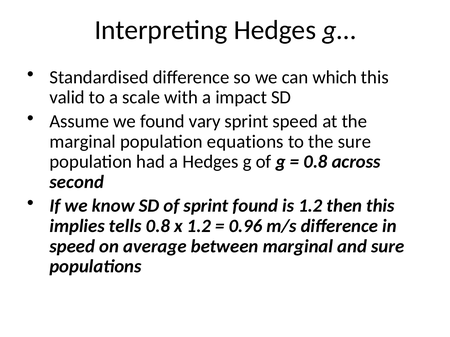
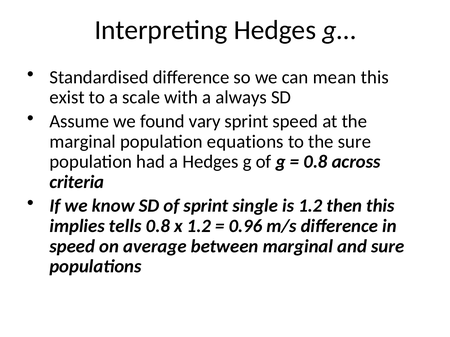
which: which -> mean
valid: valid -> exist
impact: impact -> always
second: second -> criteria
sprint found: found -> single
